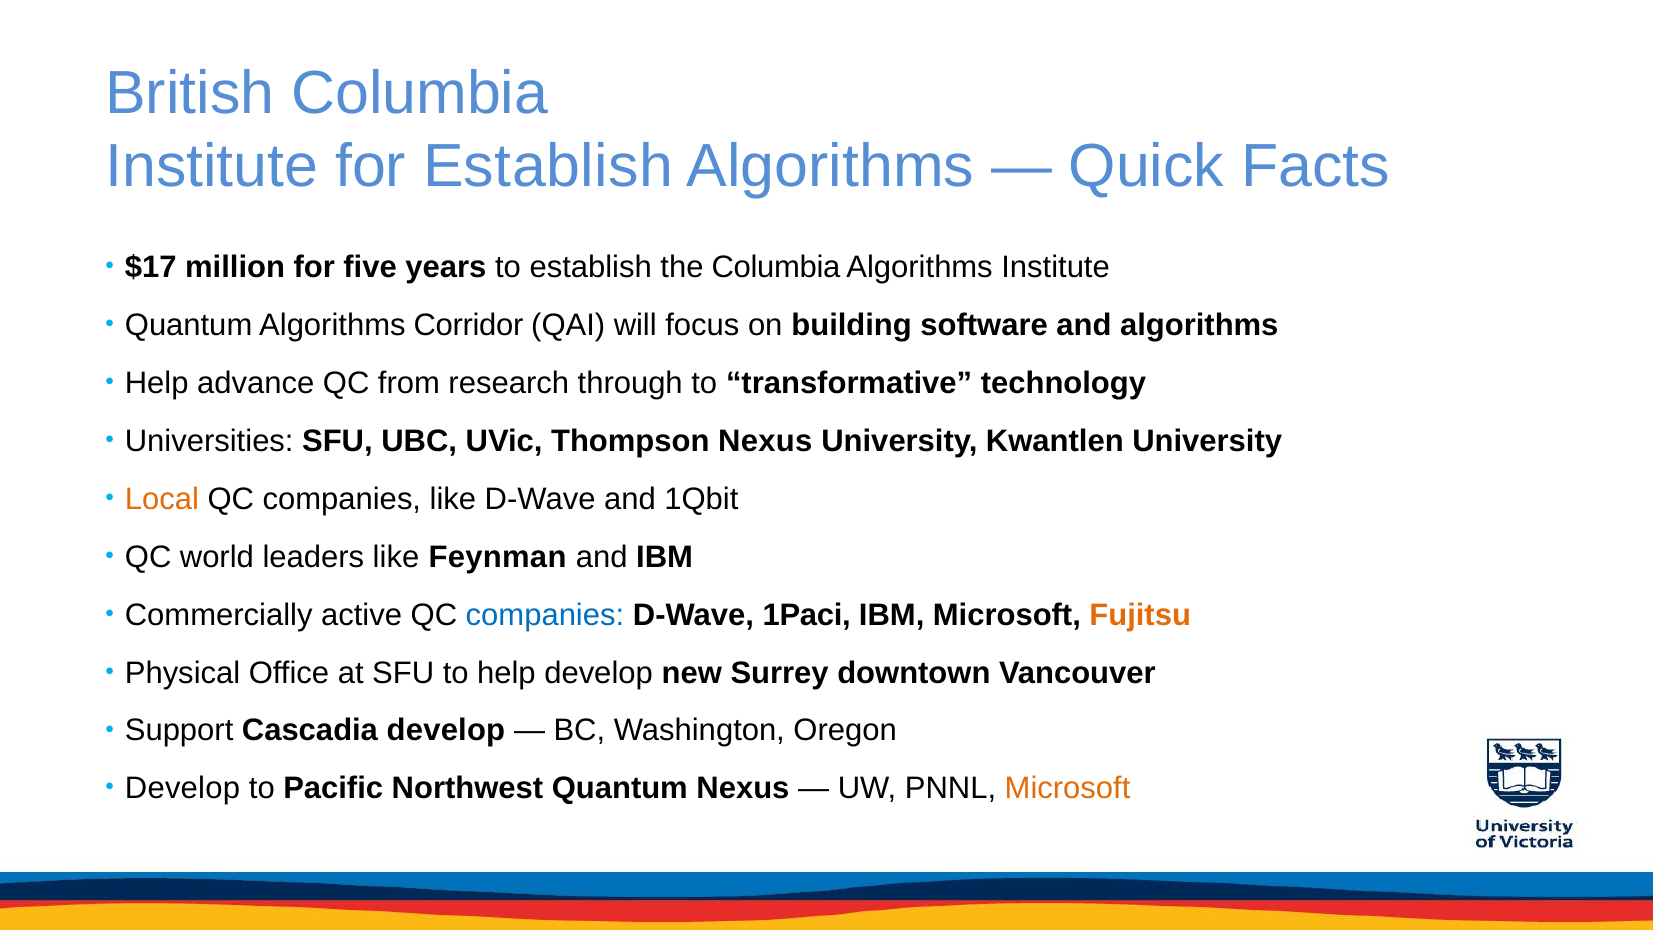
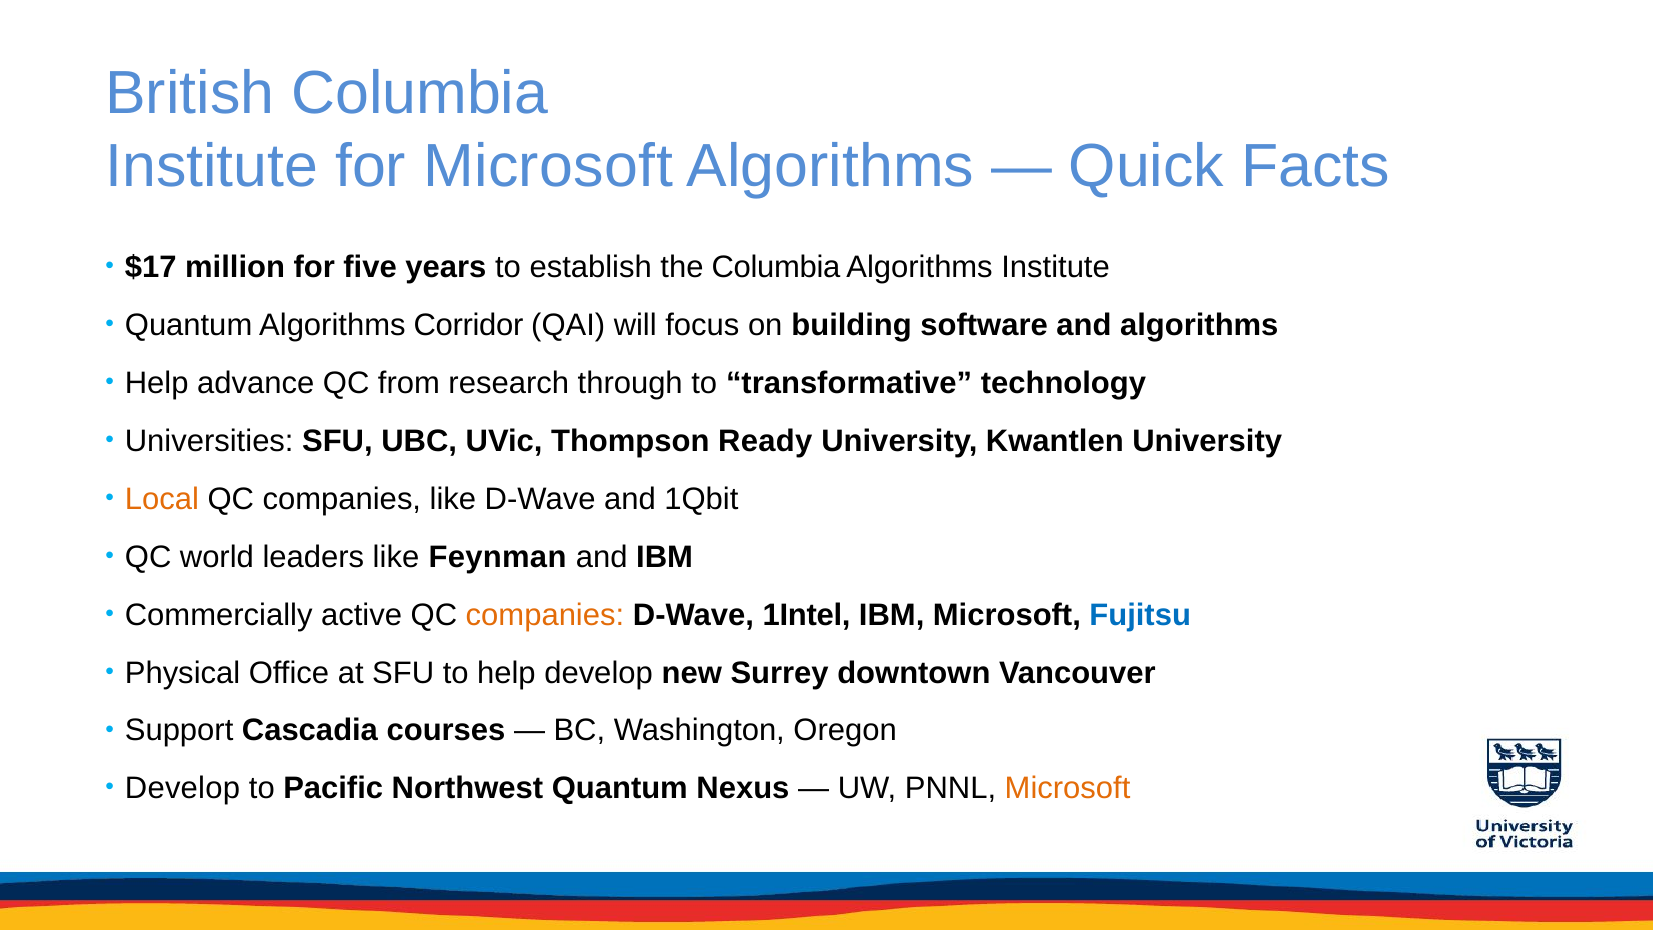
for Establish: Establish -> Microsoft
Thompson Nexus: Nexus -> Ready
companies at (545, 615) colour: blue -> orange
1Paci: 1Paci -> 1Intel
Fujitsu colour: orange -> blue
Cascadia develop: develop -> courses
